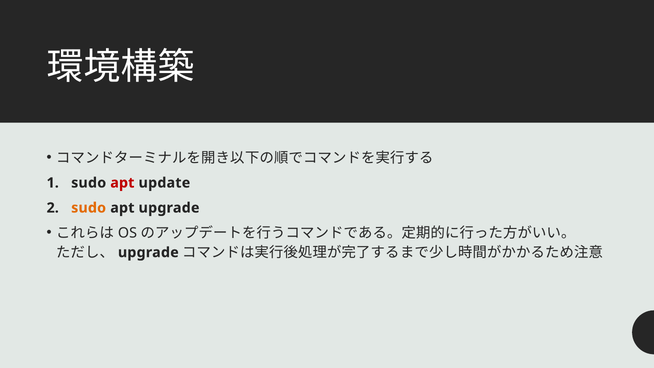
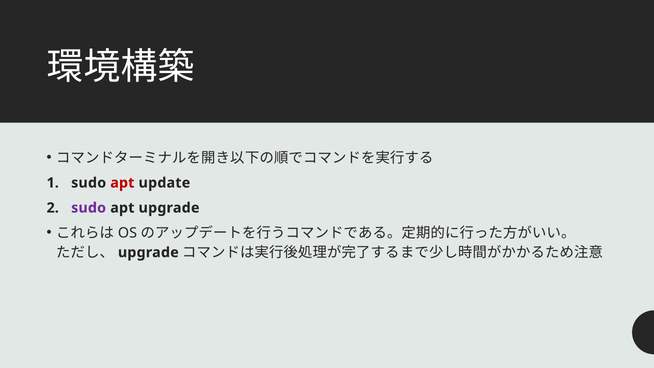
sudo at (89, 208) colour: orange -> purple
